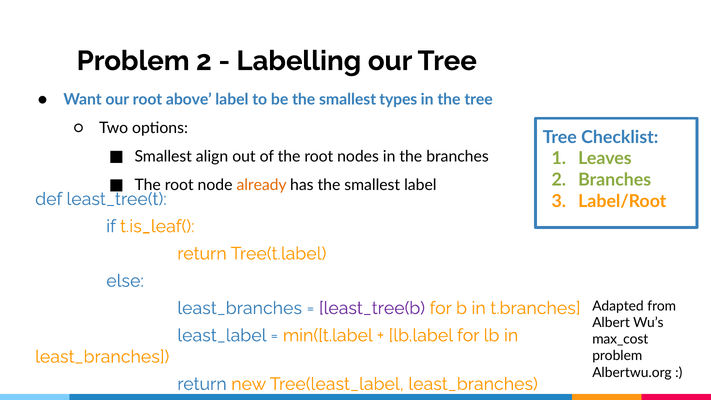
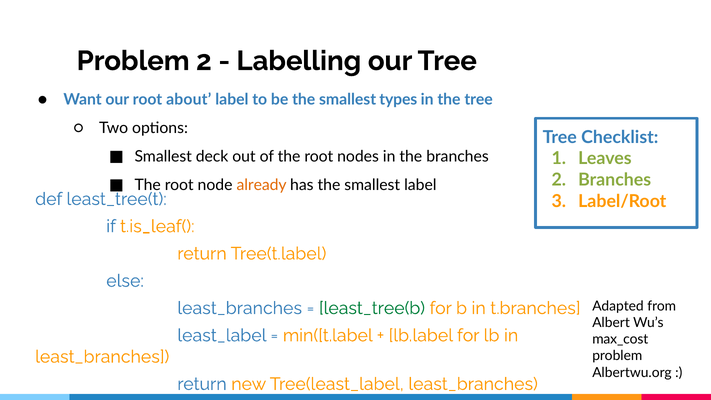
above: above -> about
align: align -> deck
least_tree(b colour: purple -> green
